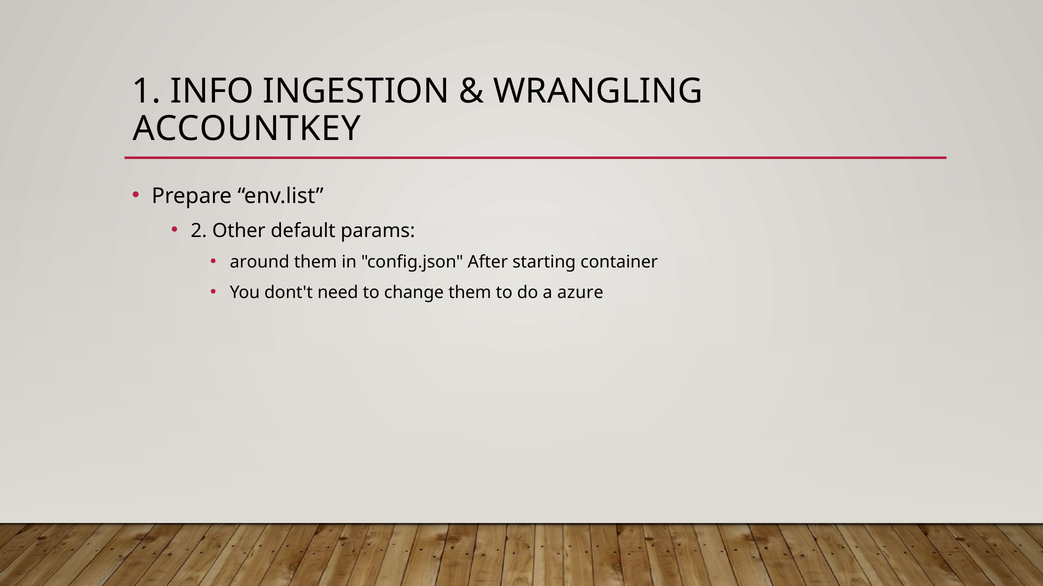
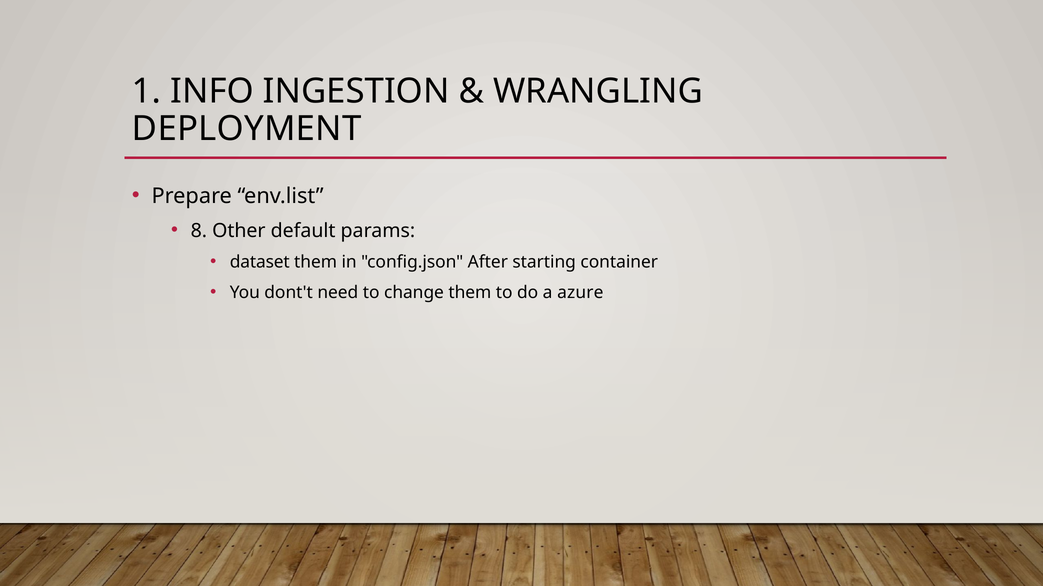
ACCOUNTKEY: ACCOUNTKEY -> DEPLOYMENT
2: 2 -> 8
around: around -> dataset
